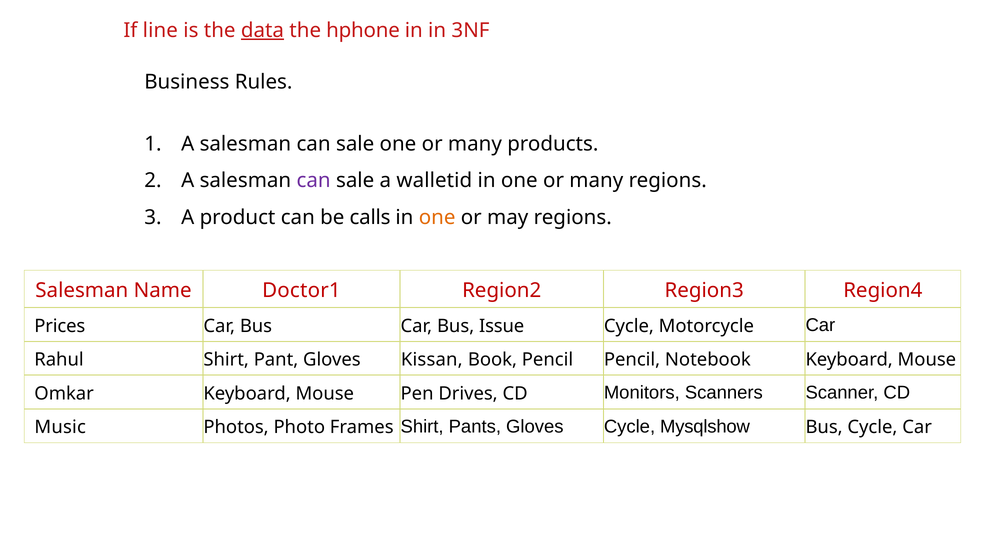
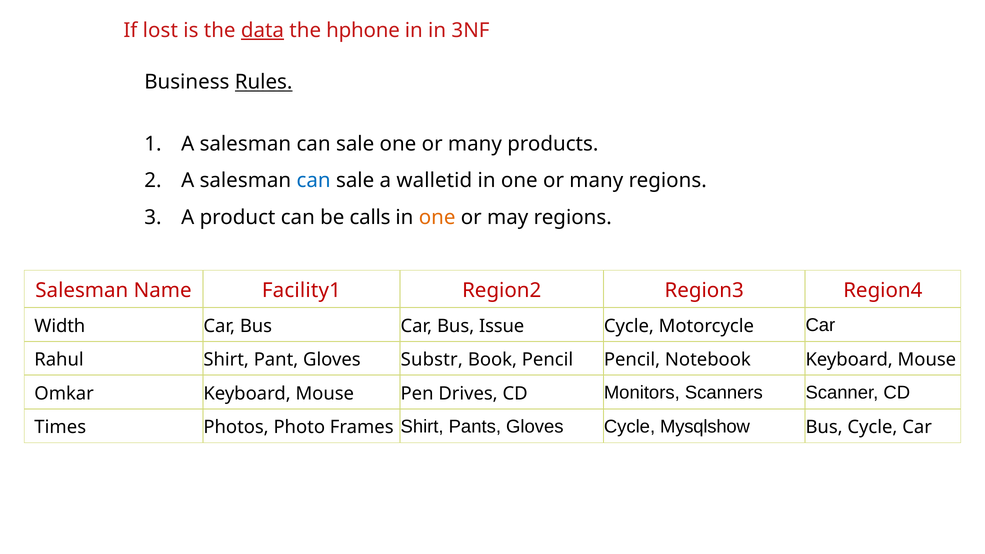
line: line -> lost
Rules underline: none -> present
can at (314, 181) colour: purple -> blue
Doctor1: Doctor1 -> Facility1
Prices: Prices -> Width
Kissan: Kissan -> Substr
Music: Music -> Times
